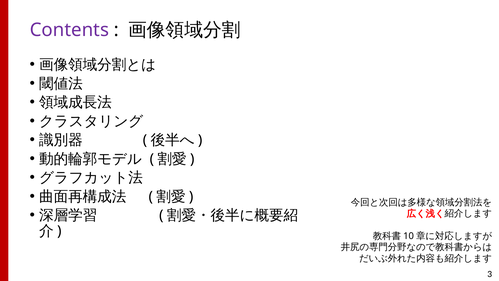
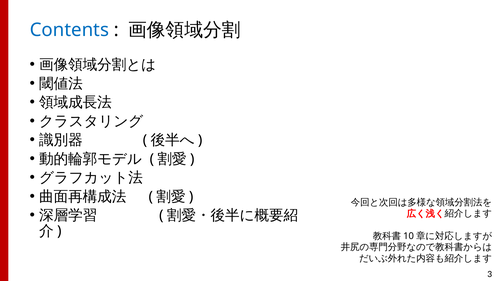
Contents colour: purple -> blue
